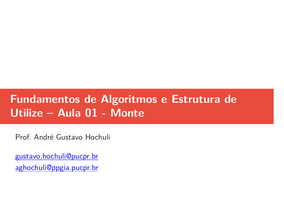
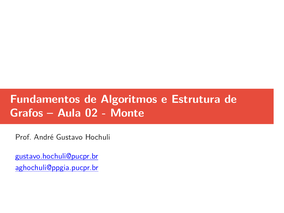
Utilize: Utilize -> Grafos
01: 01 -> 02
